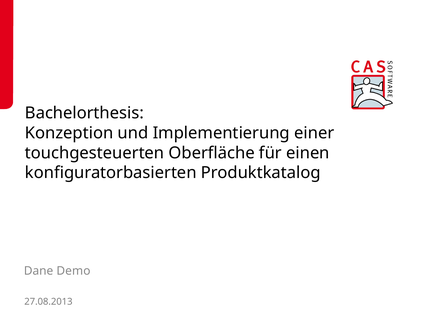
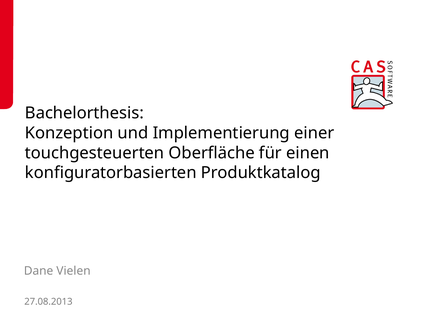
Demo: Demo -> Vielen
